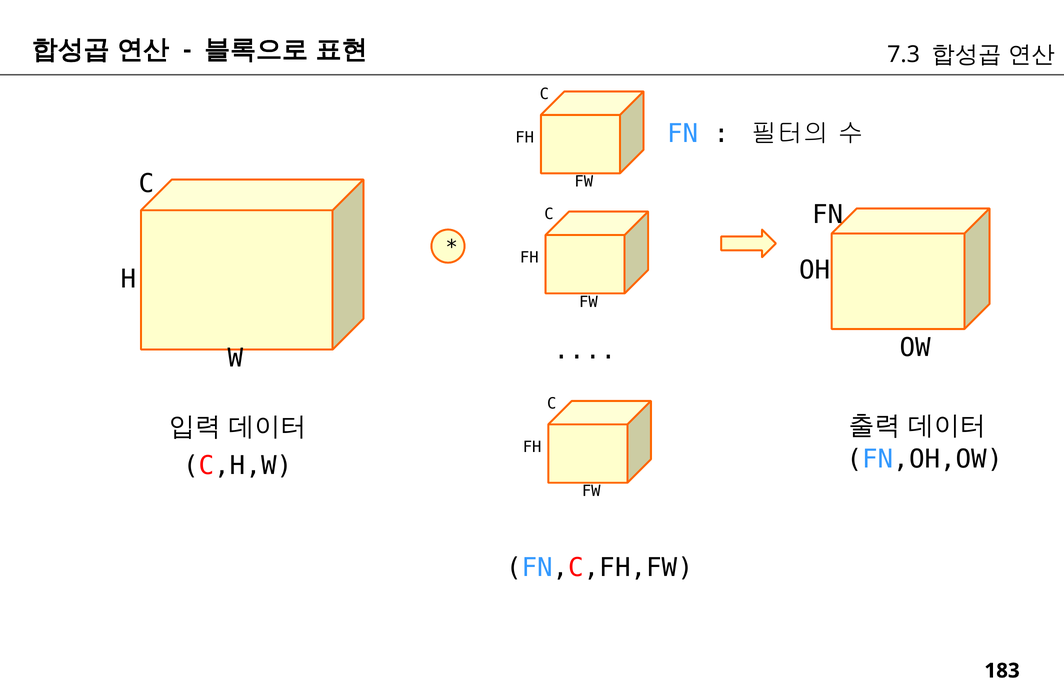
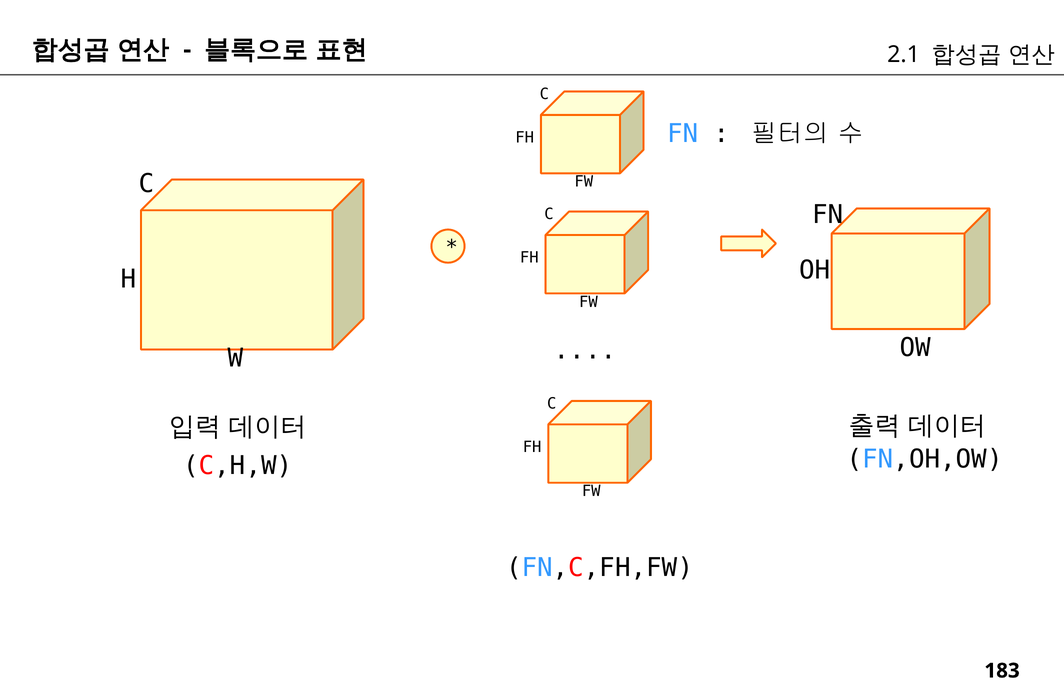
7.3: 7.3 -> 2.1
